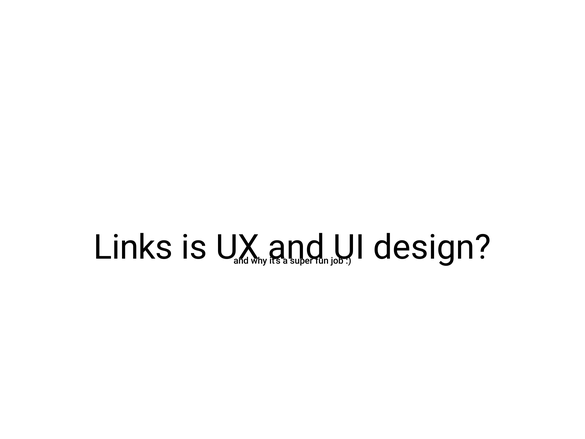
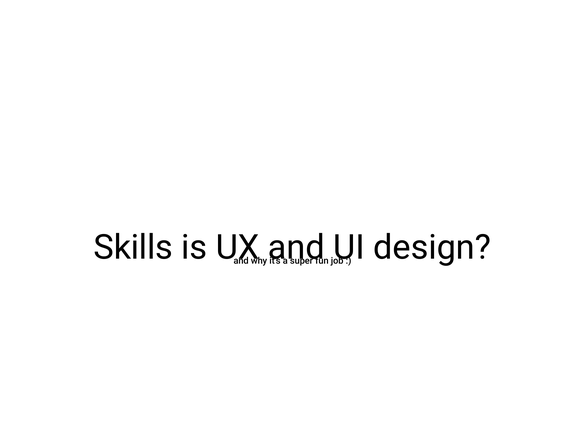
Links: Links -> Skills
